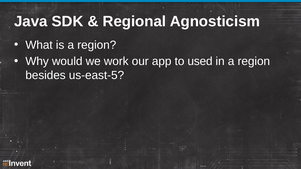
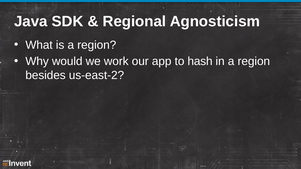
used: used -> hash
us-east-5: us-east-5 -> us-east-2
